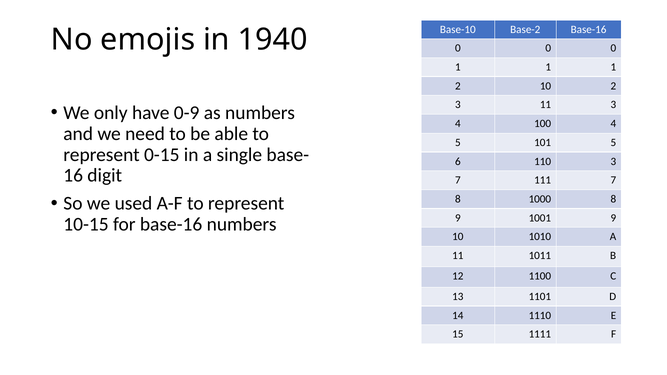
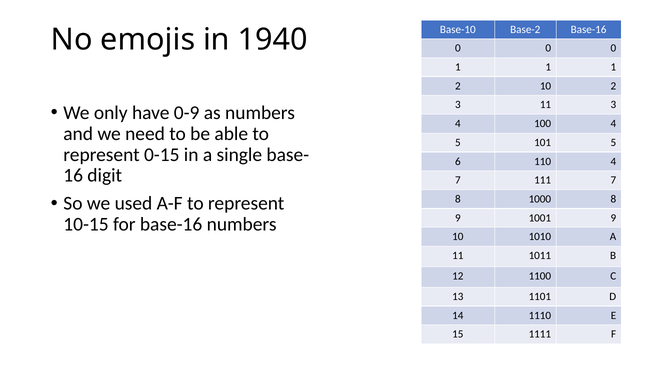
110 3: 3 -> 4
